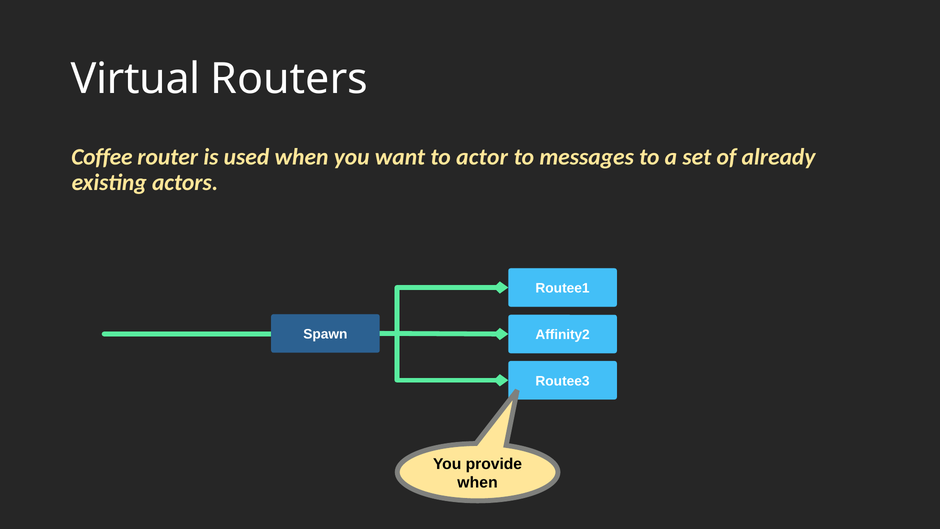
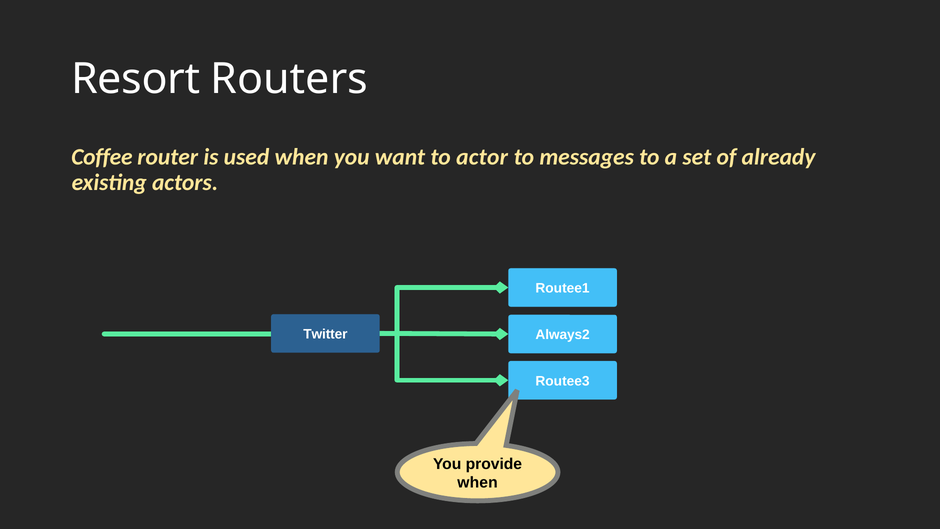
Virtual: Virtual -> Resort
Spawn: Spawn -> Twitter
Affinity2: Affinity2 -> Always2
